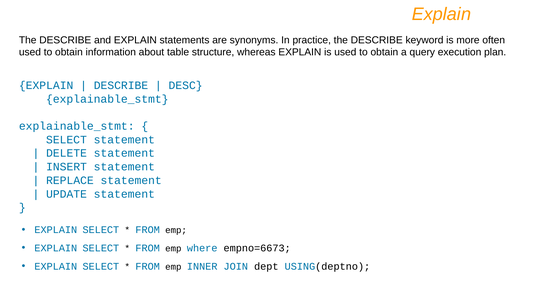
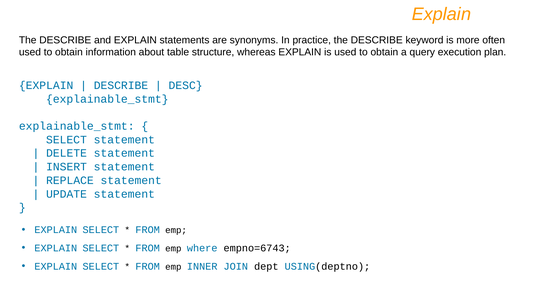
empno=6673: empno=6673 -> empno=6743
